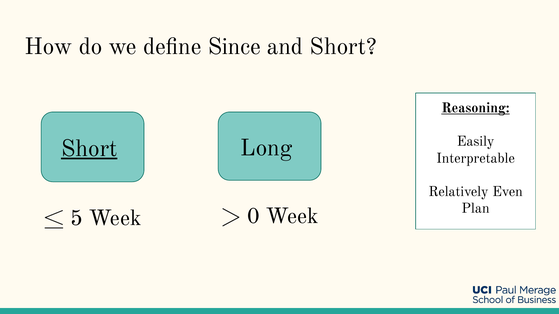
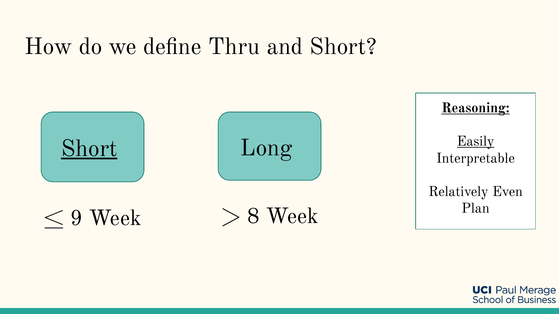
Since: Since -> Thru
Easily underline: none -> present
0: 0 -> 8
5: 5 -> 9
